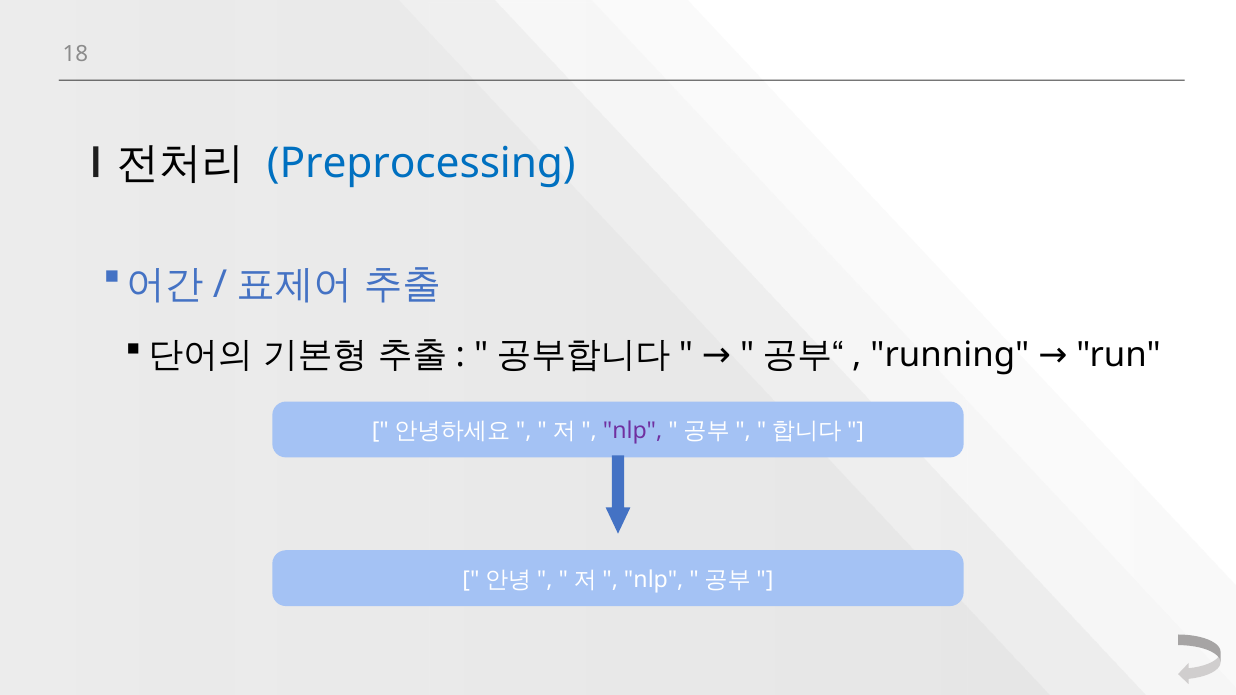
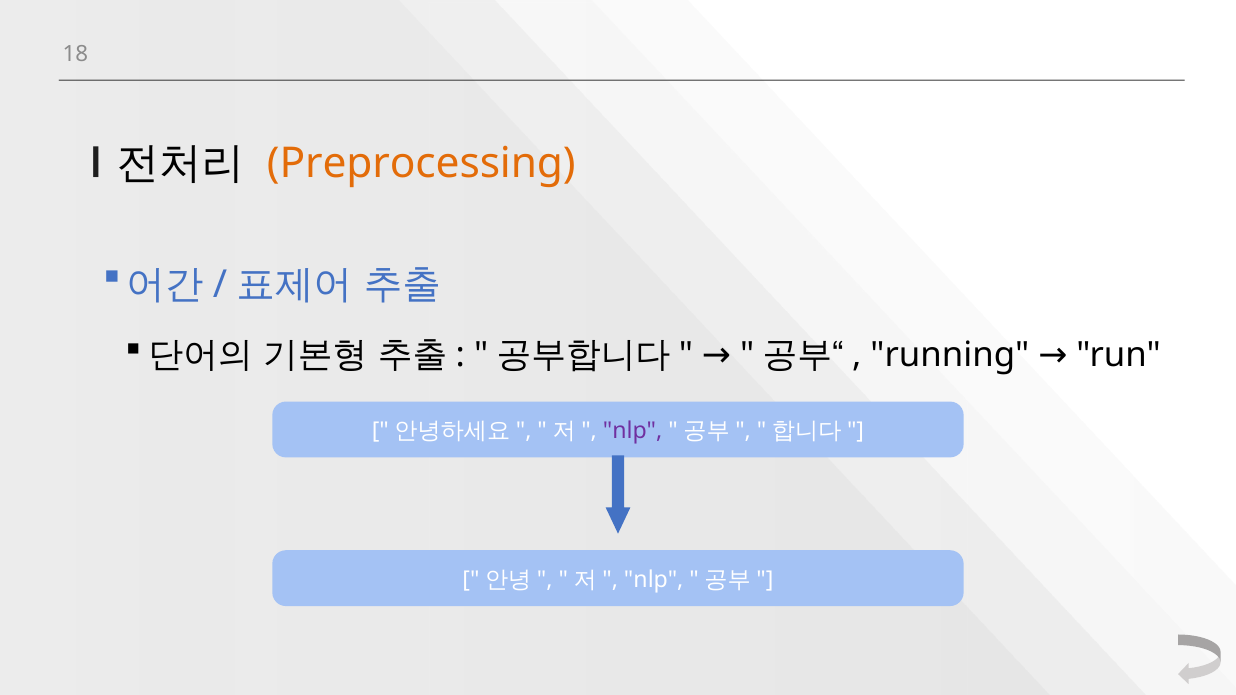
Preprocessing colour: blue -> orange
